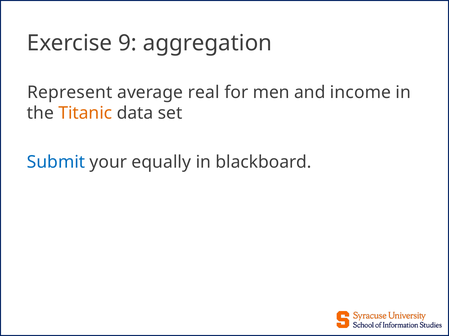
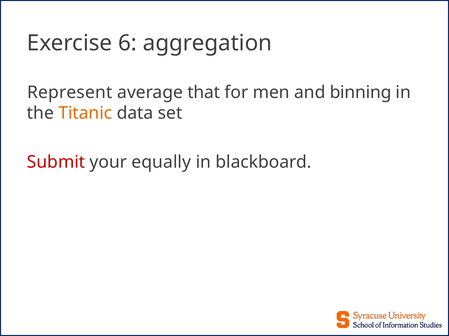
9: 9 -> 6
real: real -> that
income: income -> binning
Submit colour: blue -> red
